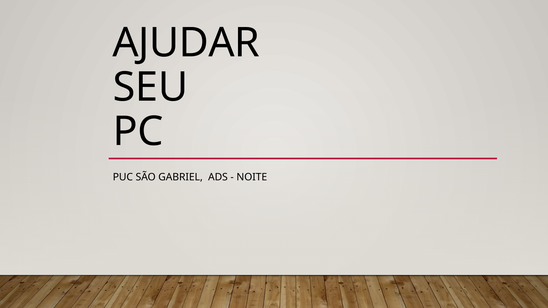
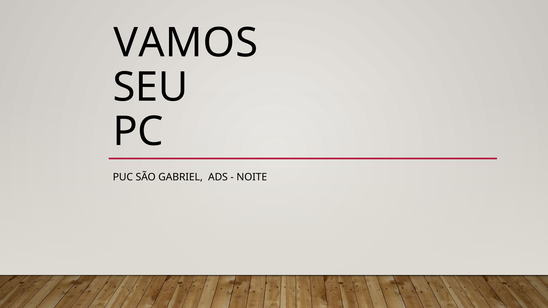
AJUDAR: AJUDAR -> VAMOS
